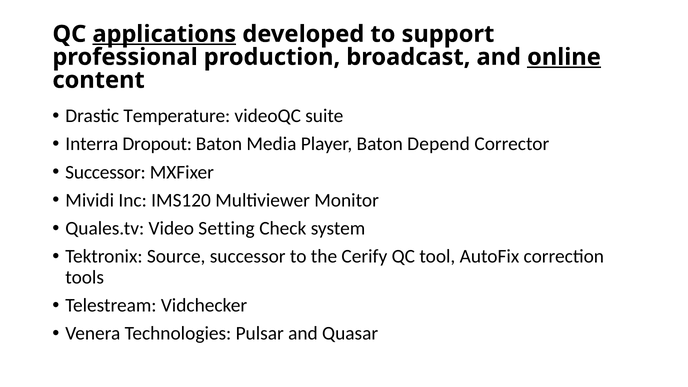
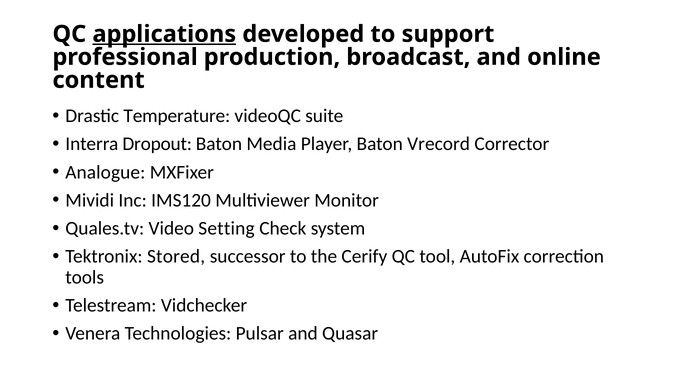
online underline: present -> none
Depend: Depend -> Vrecord
Successor at (105, 172): Successor -> Analogue
Source: Source -> Stored
